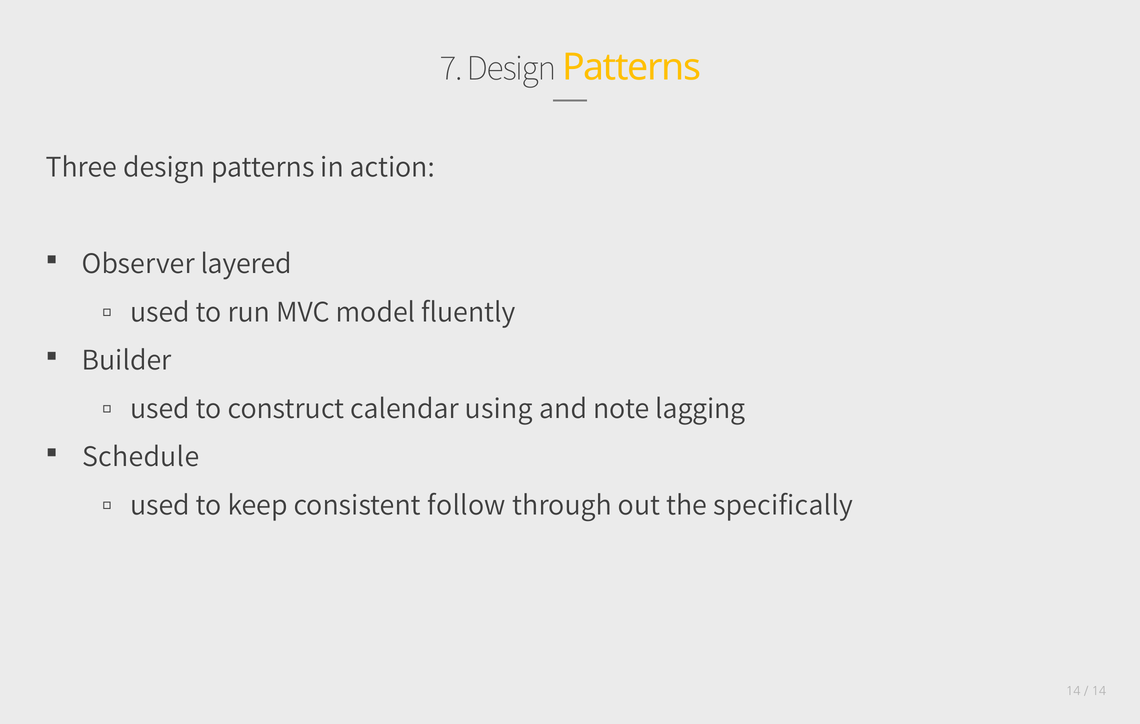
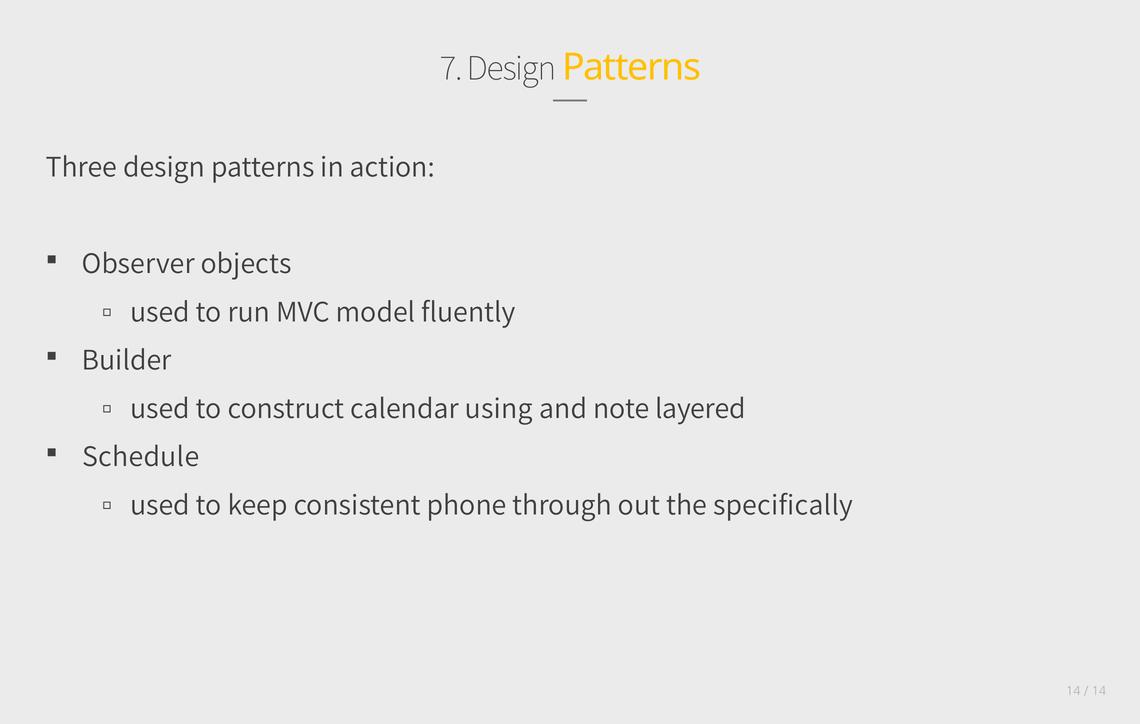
layered: layered -> objects
lagging: lagging -> layered
follow: follow -> phone
